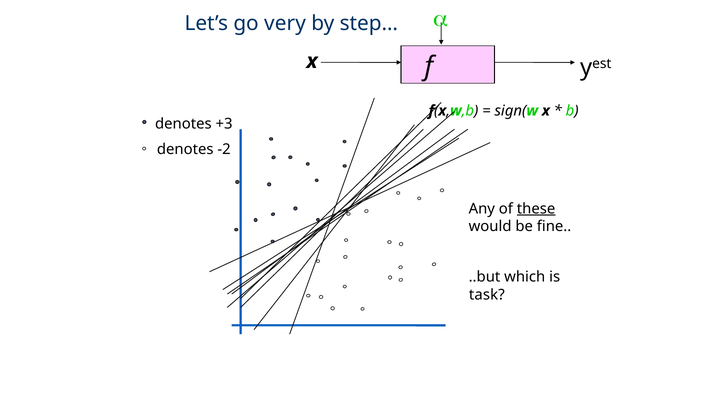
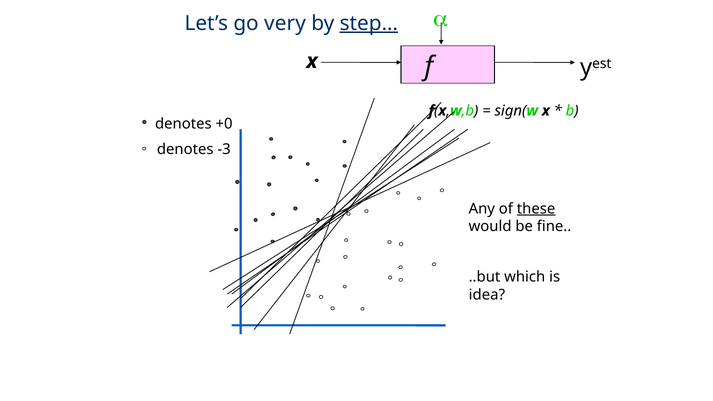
step… underline: none -> present
+3: +3 -> +0
-2: -2 -> -3
task: task -> idea
